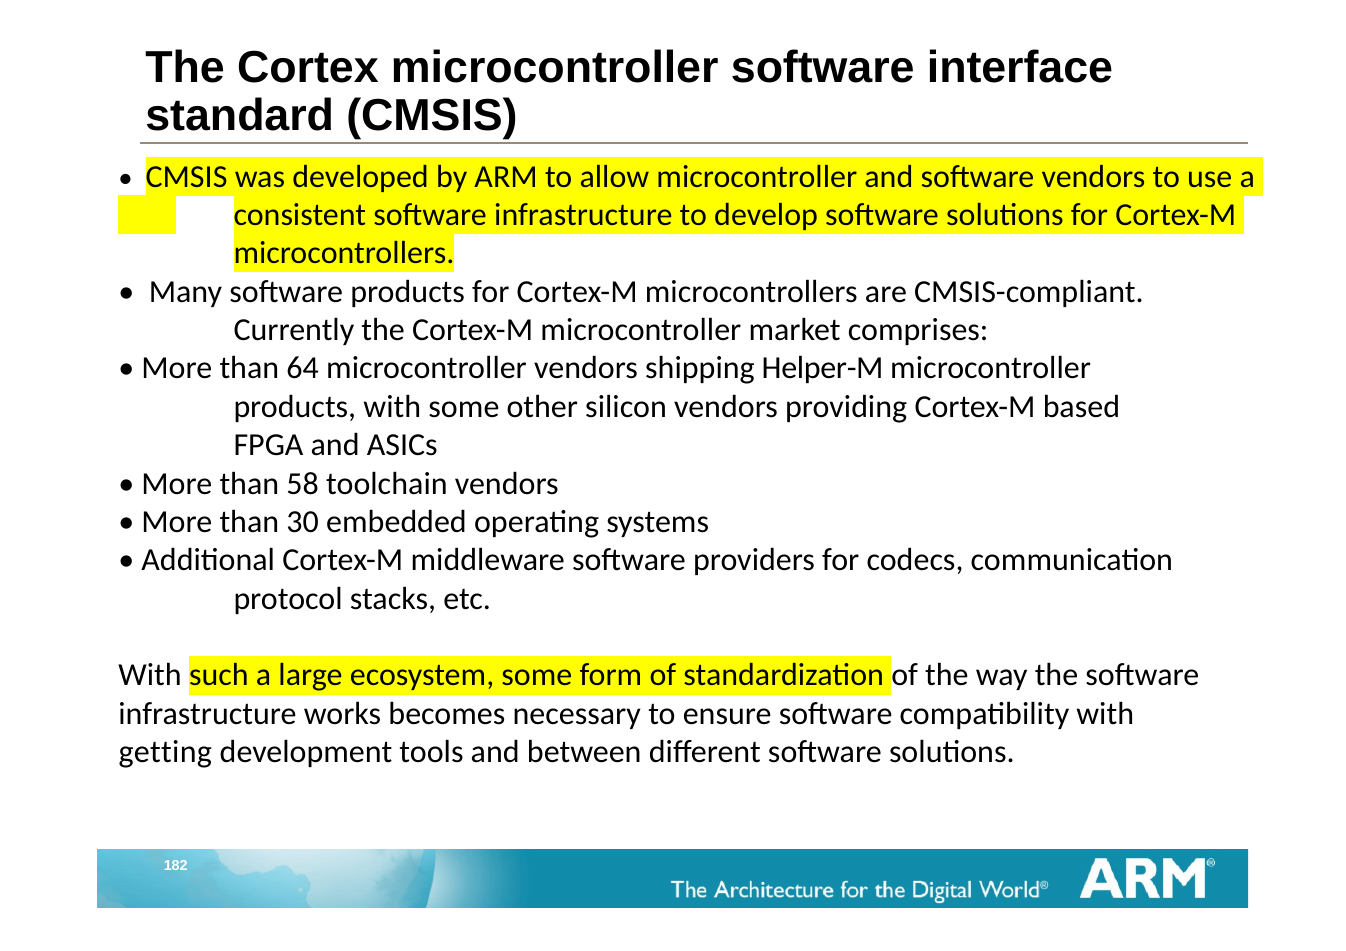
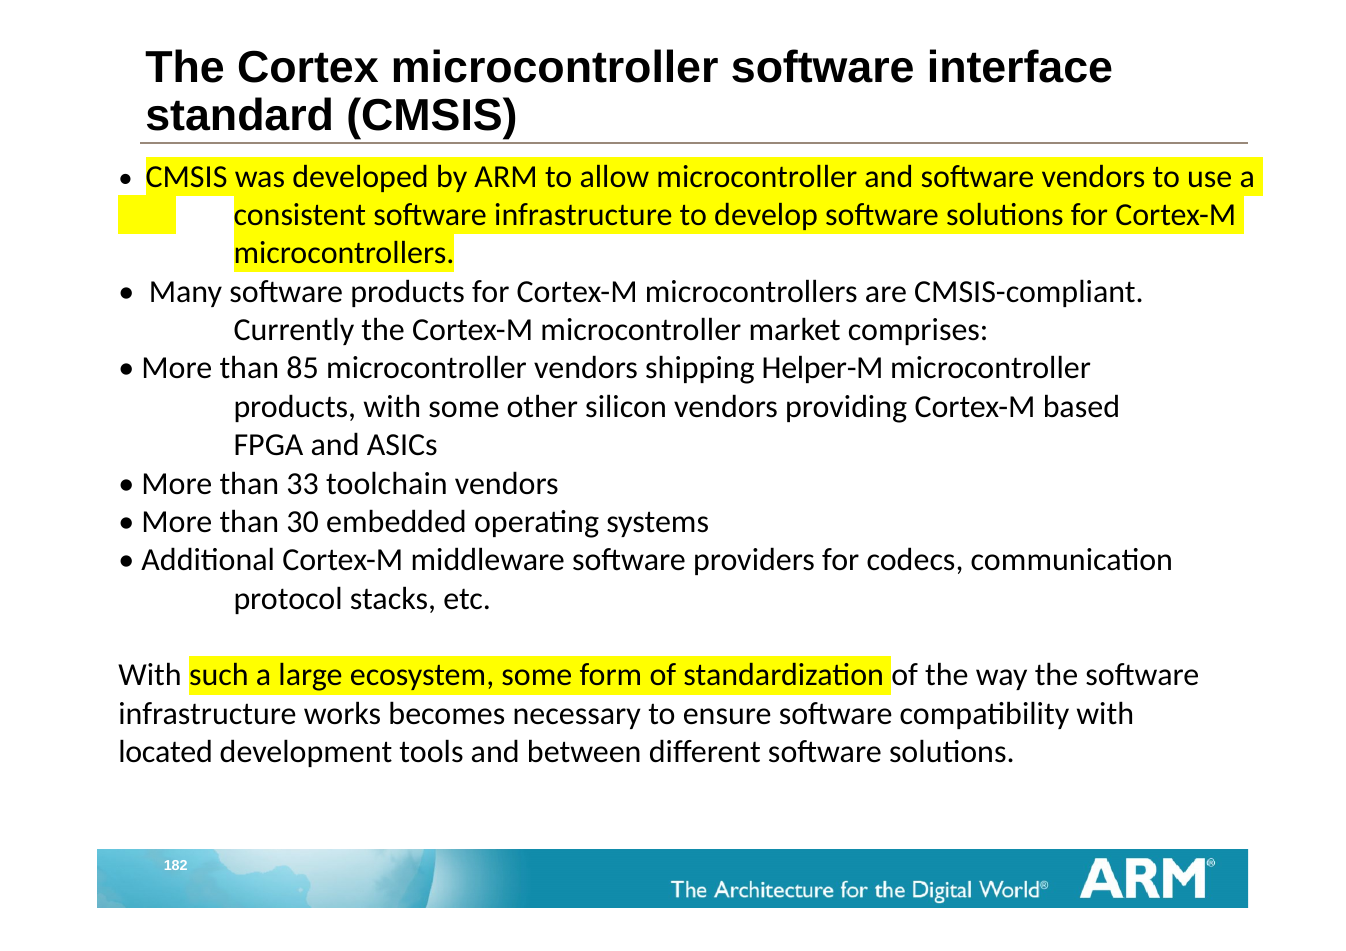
64: 64 -> 85
58: 58 -> 33
getting: getting -> located
